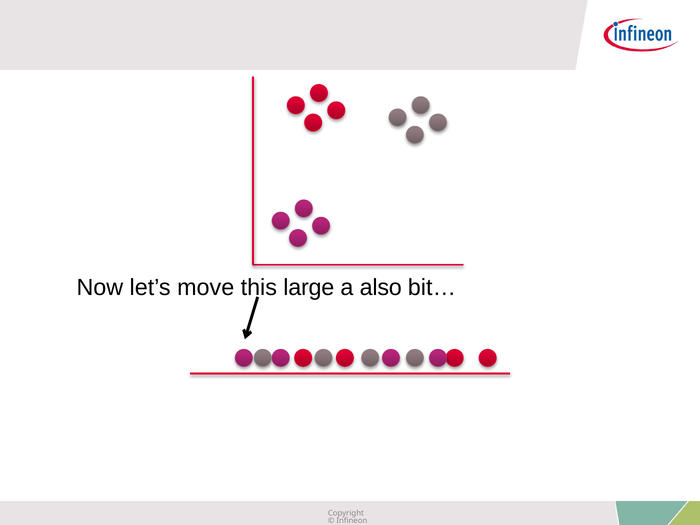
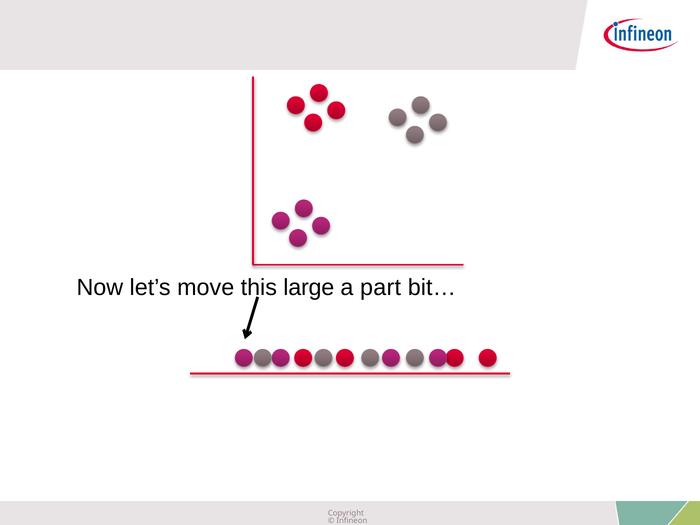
also: also -> part
